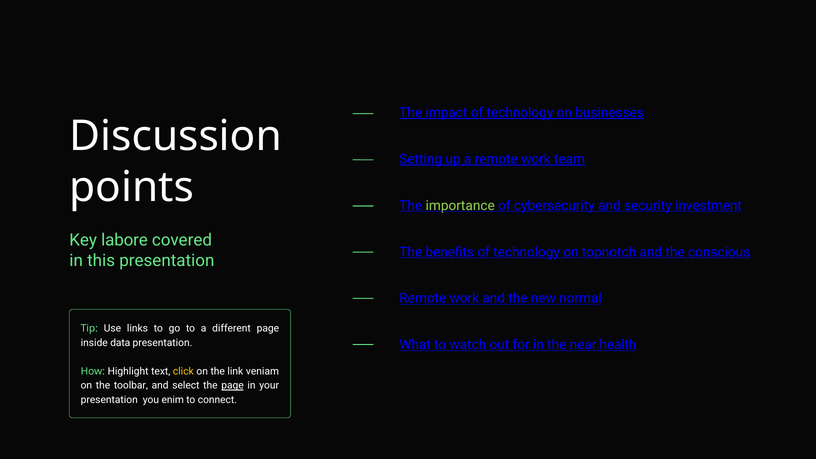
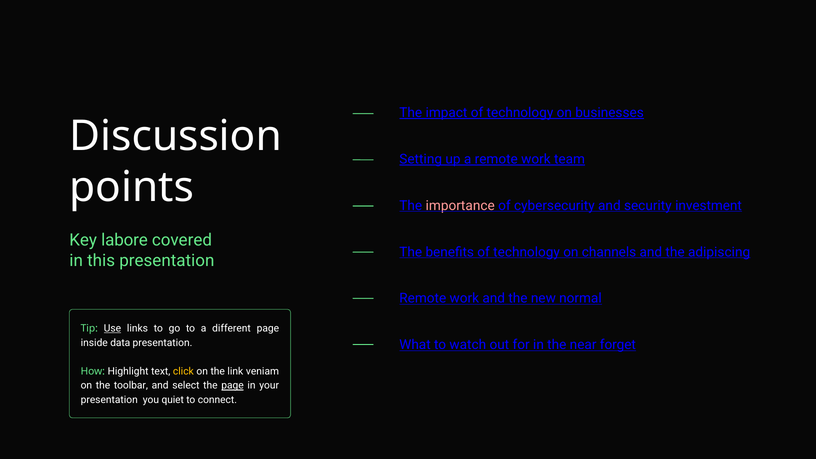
importance colour: light green -> pink
topnotch: topnotch -> channels
conscious: conscious -> adipiscing
Use underline: none -> present
health: health -> forget
enim: enim -> quiet
